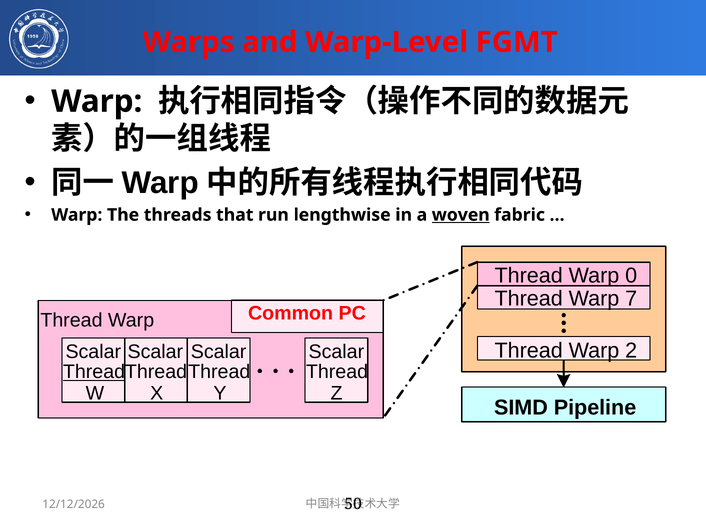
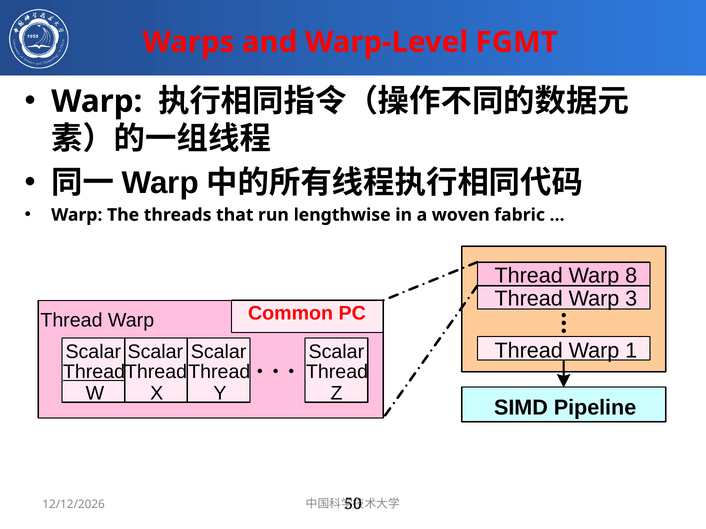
woven underline: present -> none
0: 0 -> 8
7: 7 -> 3
2: 2 -> 1
